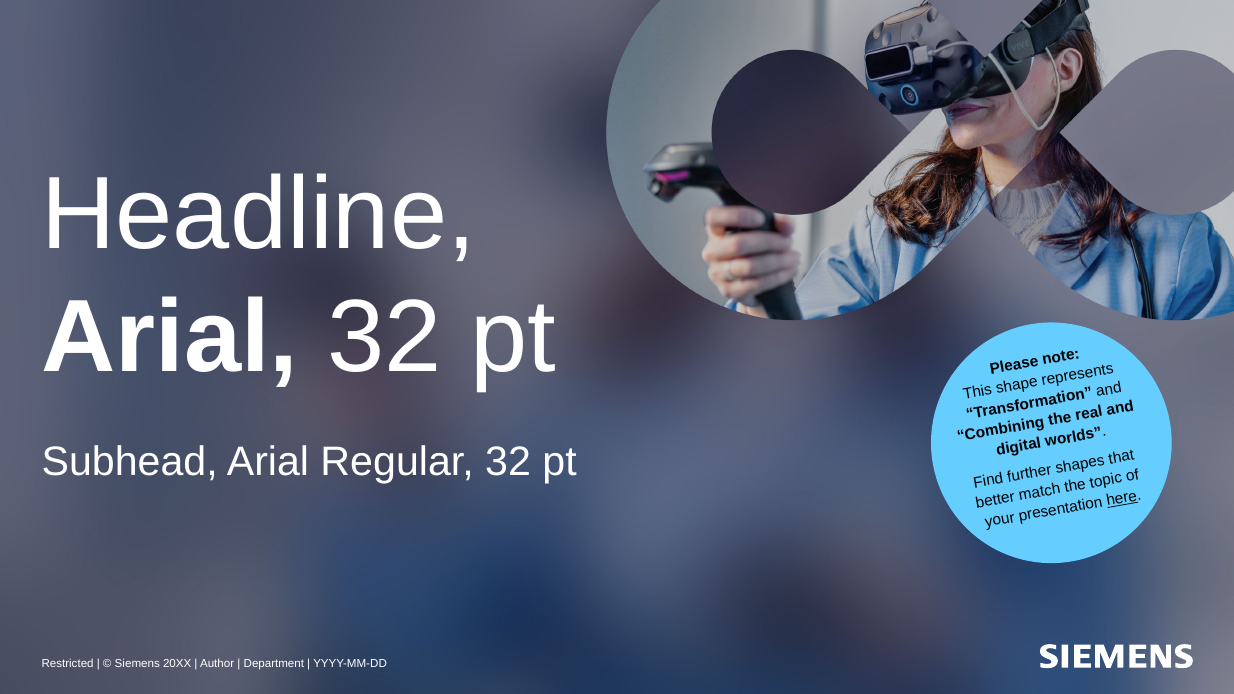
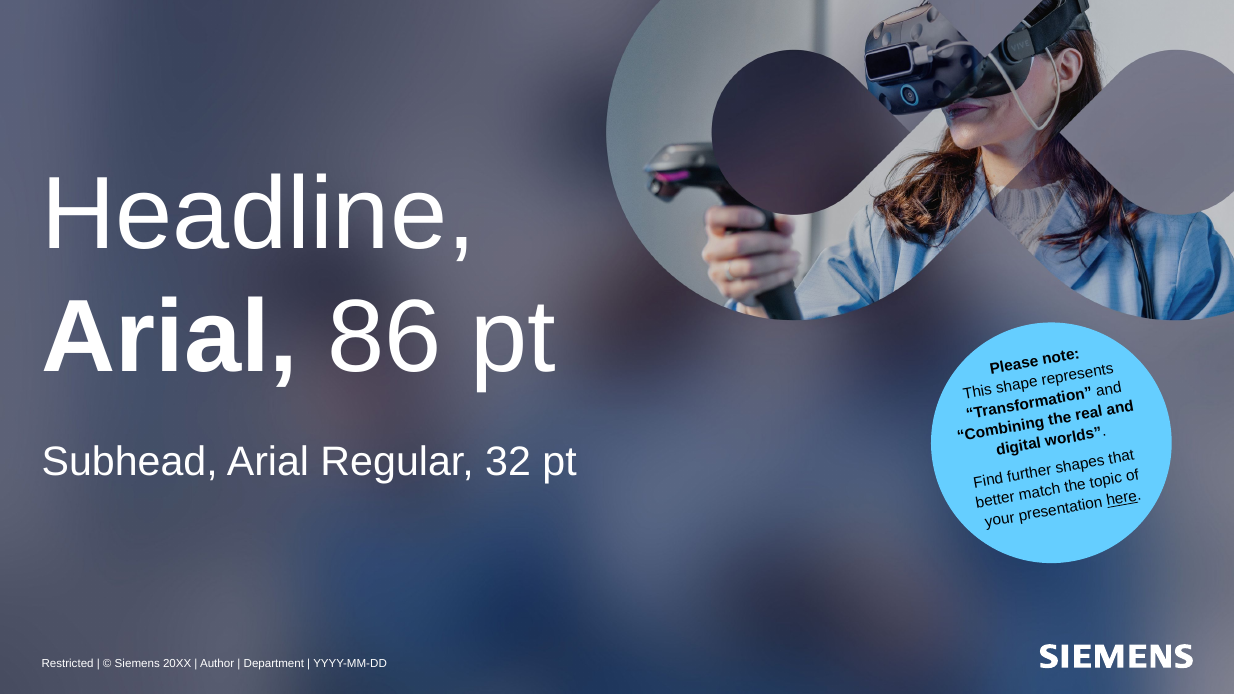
Arial 32: 32 -> 86
